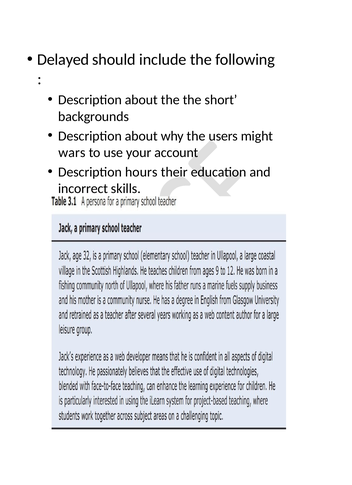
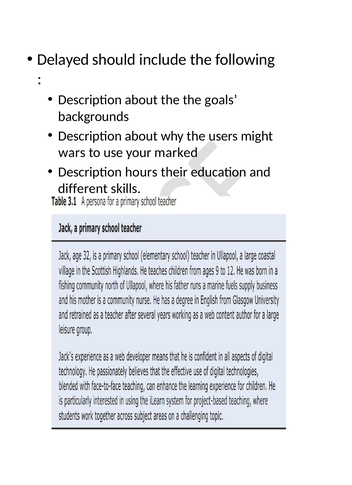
short: short -> goals
account: account -> marked
incorrect: incorrect -> different
